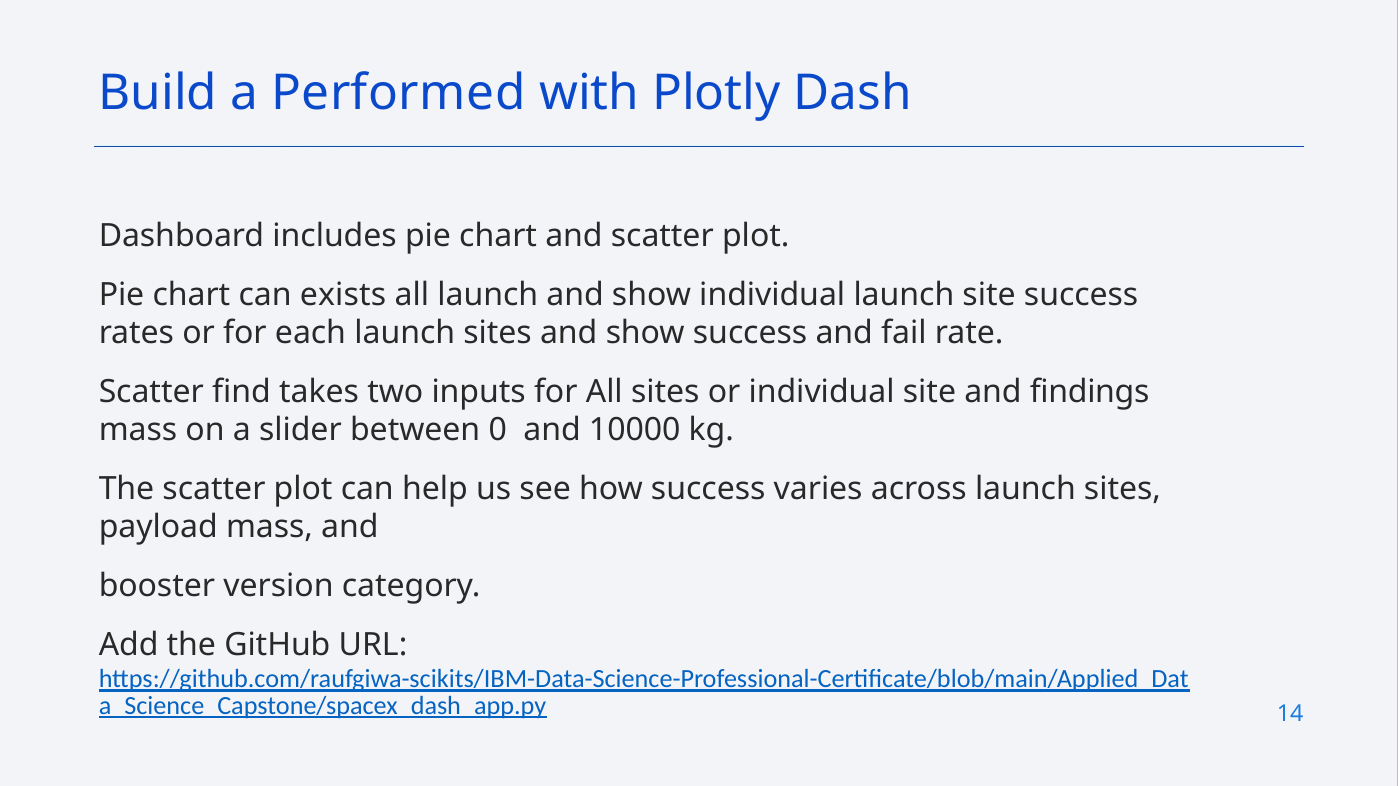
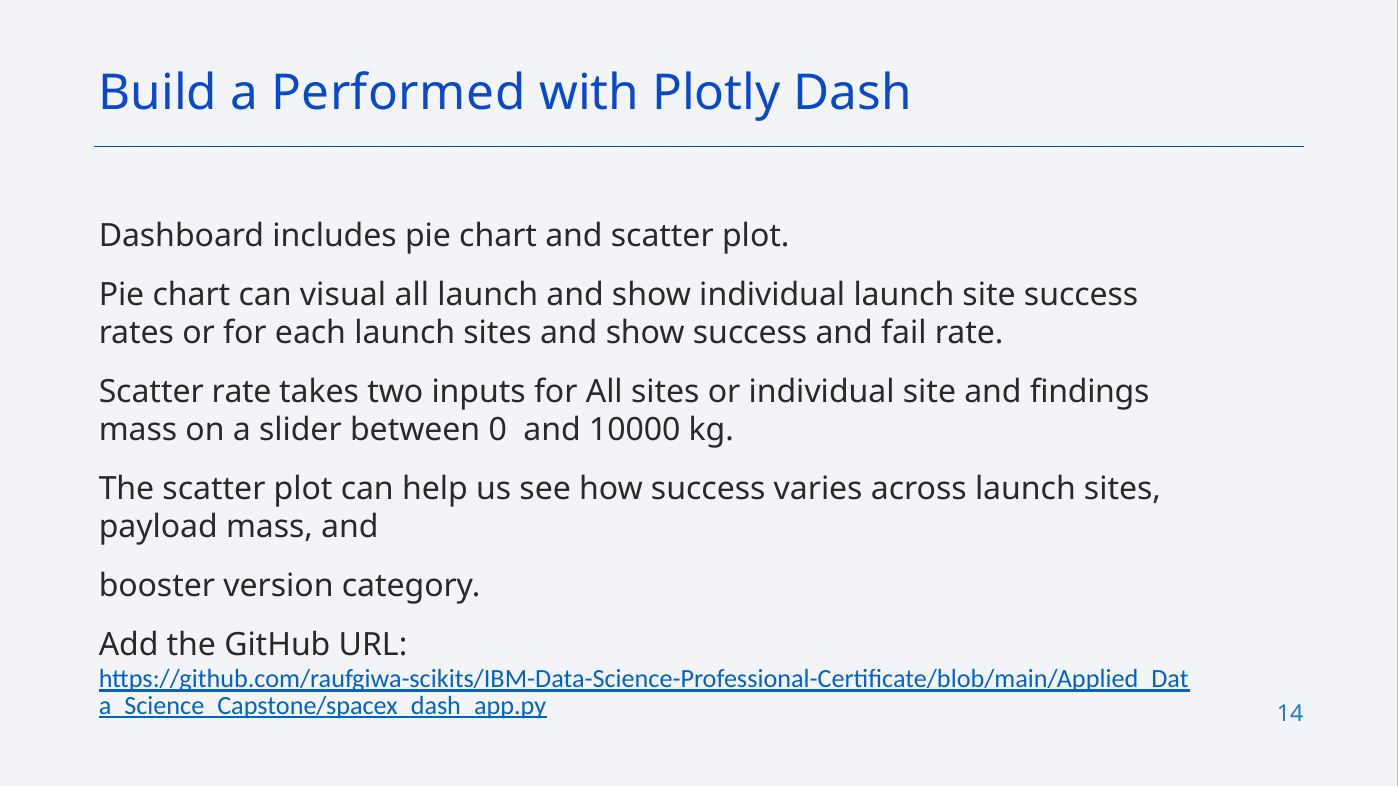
exists: exists -> visual
Scatter find: find -> rate
